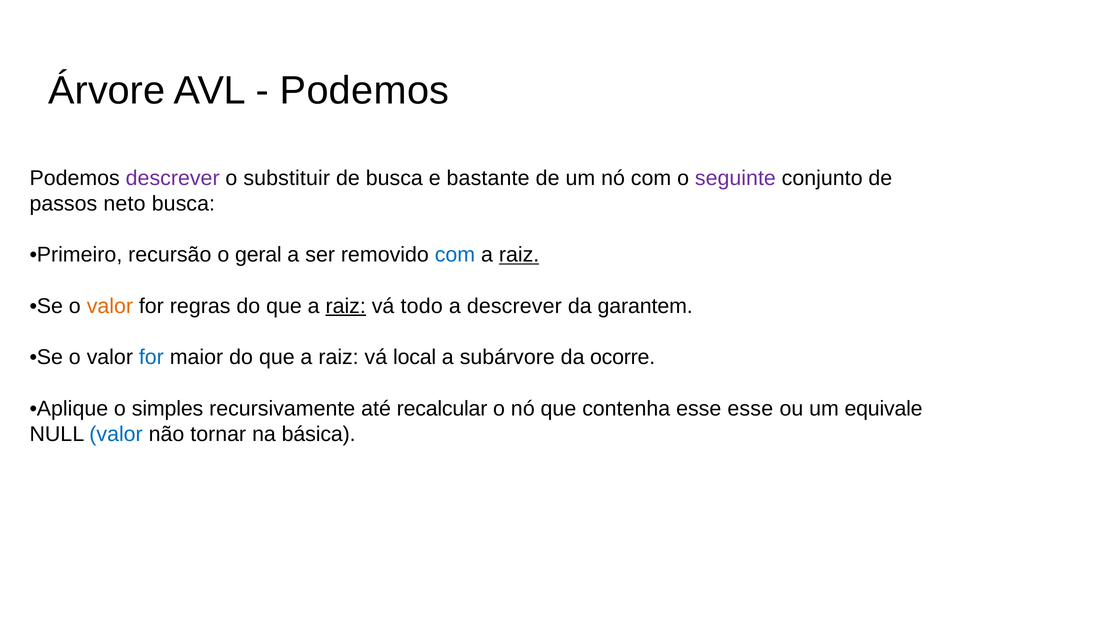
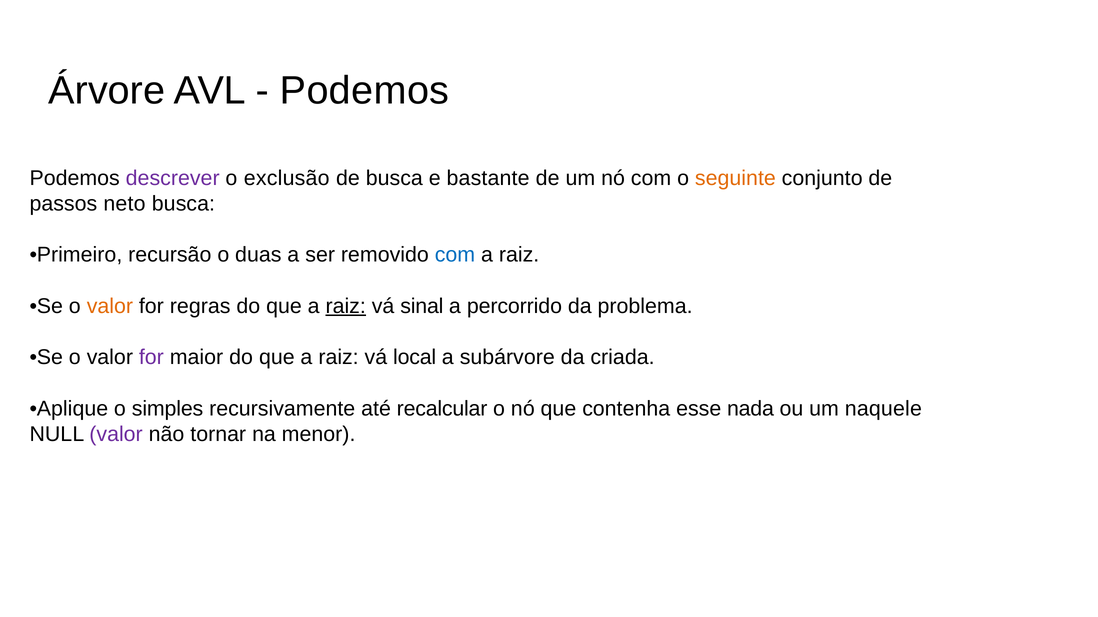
substituir: substituir -> exclusão
seguinte colour: purple -> orange
geral: geral -> duas
raiz at (519, 255) underline: present -> none
todo: todo -> sinal
a descrever: descrever -> percorrido
garantem: garantem -> problema
for at (151, 358) colour: blue -> purple
ocorre: ocorre -> criada
esse esse: esse -> nada
equivale: equivale -> naquele
valor at (116, 435) colour: blue -> purple
básica: básica -> menor
